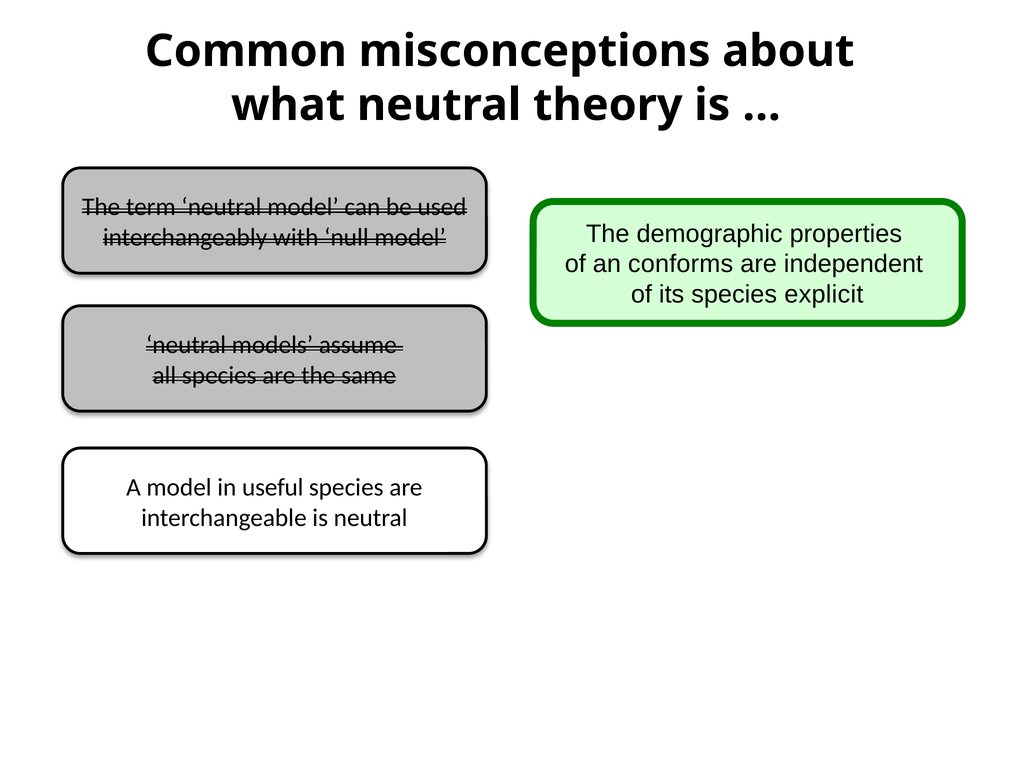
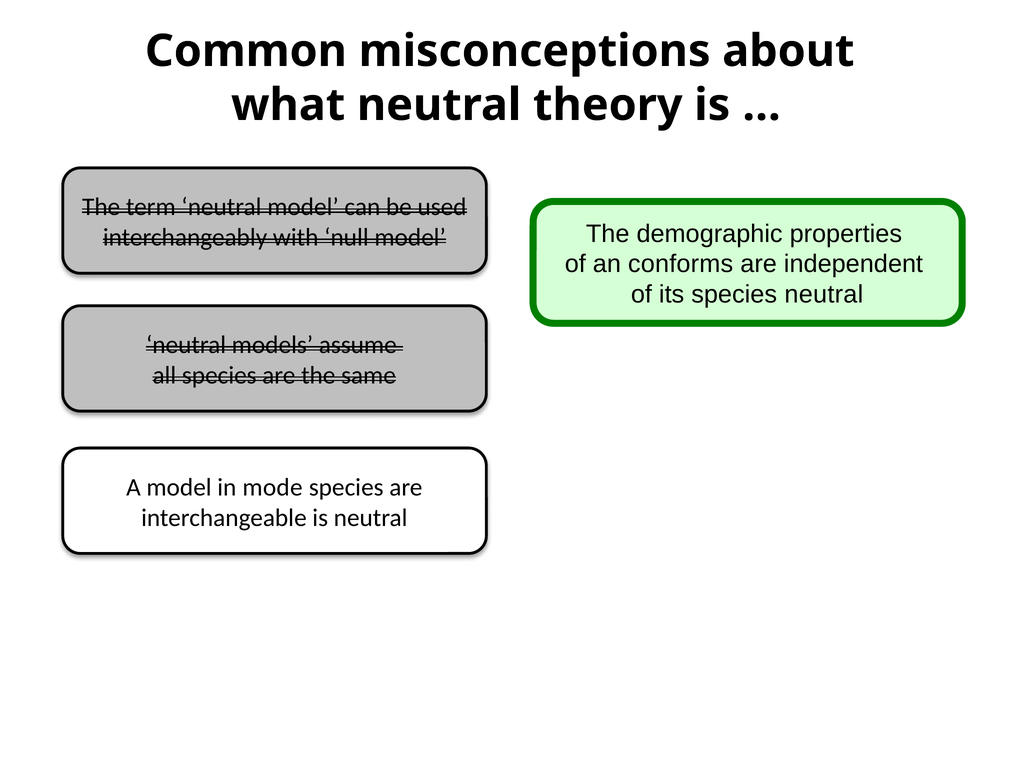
species explicit: explicit -> neutral
useful: useful -> mode
